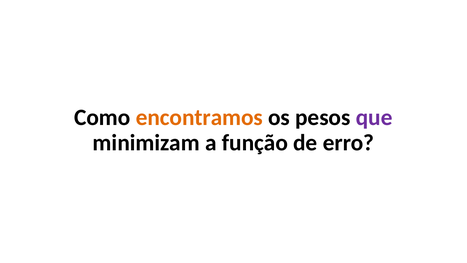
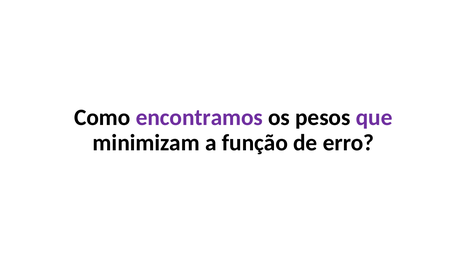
encontramos colour: orange -> purple
